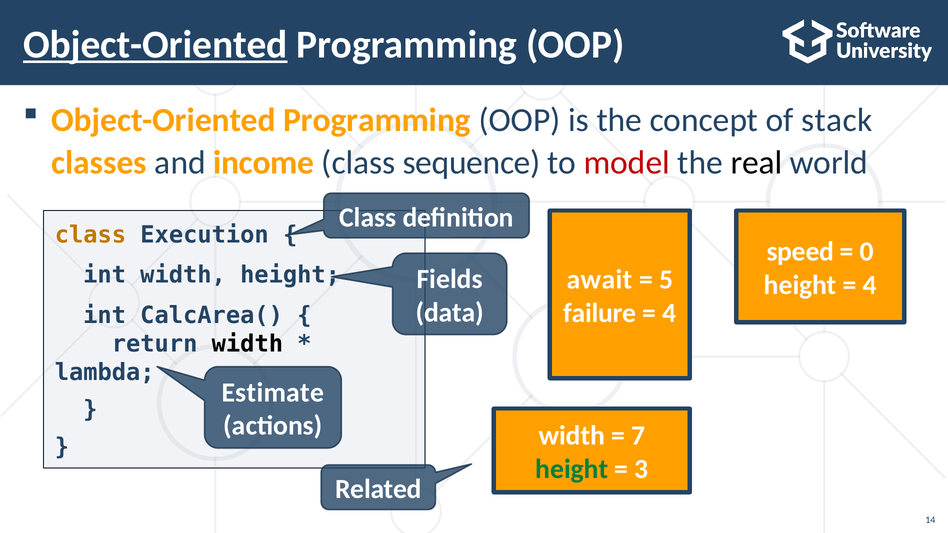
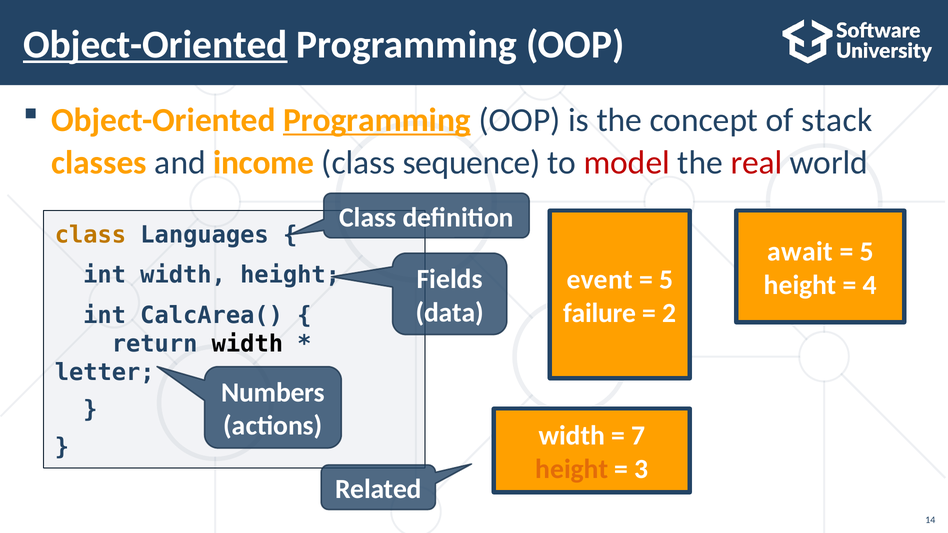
Programming at (377, 120) underline: none -> present
real colour: black -> red
Execution: Execution -> Languages
speed: speed -> await
0 at (867, 252): 0 -> 5
await: await -> event
4 at (669, 313): 4 -> 2
lambda: lambda -> letter
Estimate: Estimate -> Numbers
height at (572, 469) colour: green -> orange
